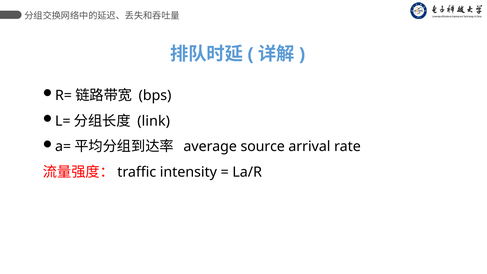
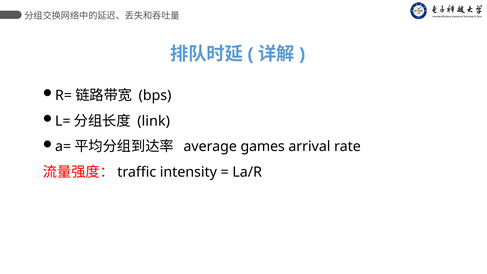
source: source -> games
